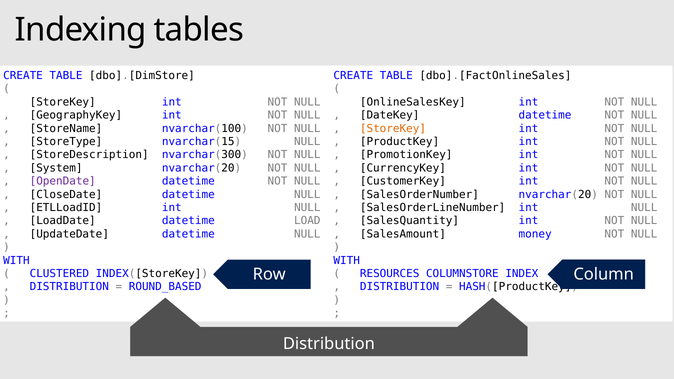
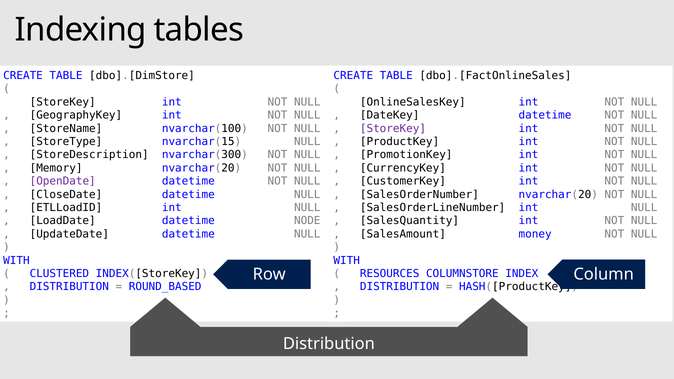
StoreKey at (393, 128) colour: orange -> purple
System: System -> Memory
LOAD: LOAD -> NODE
